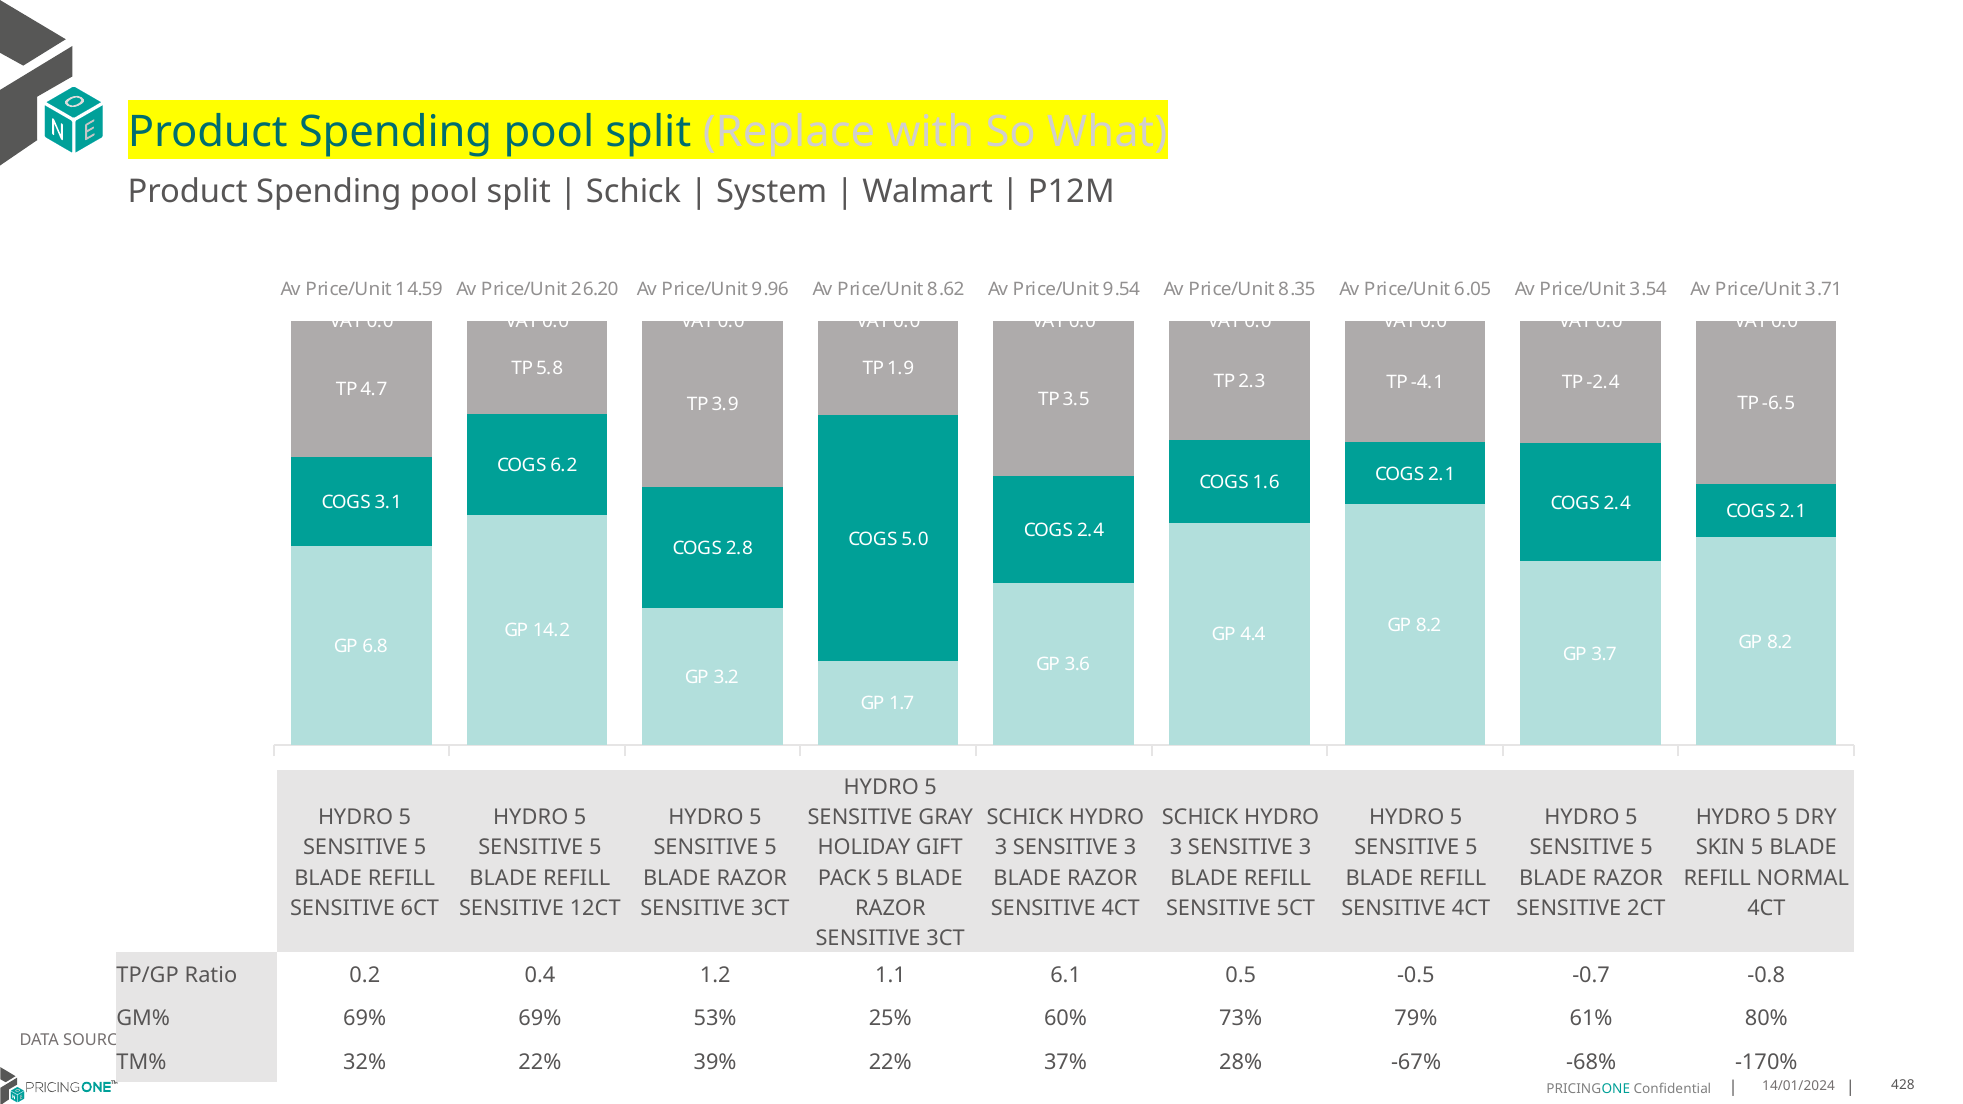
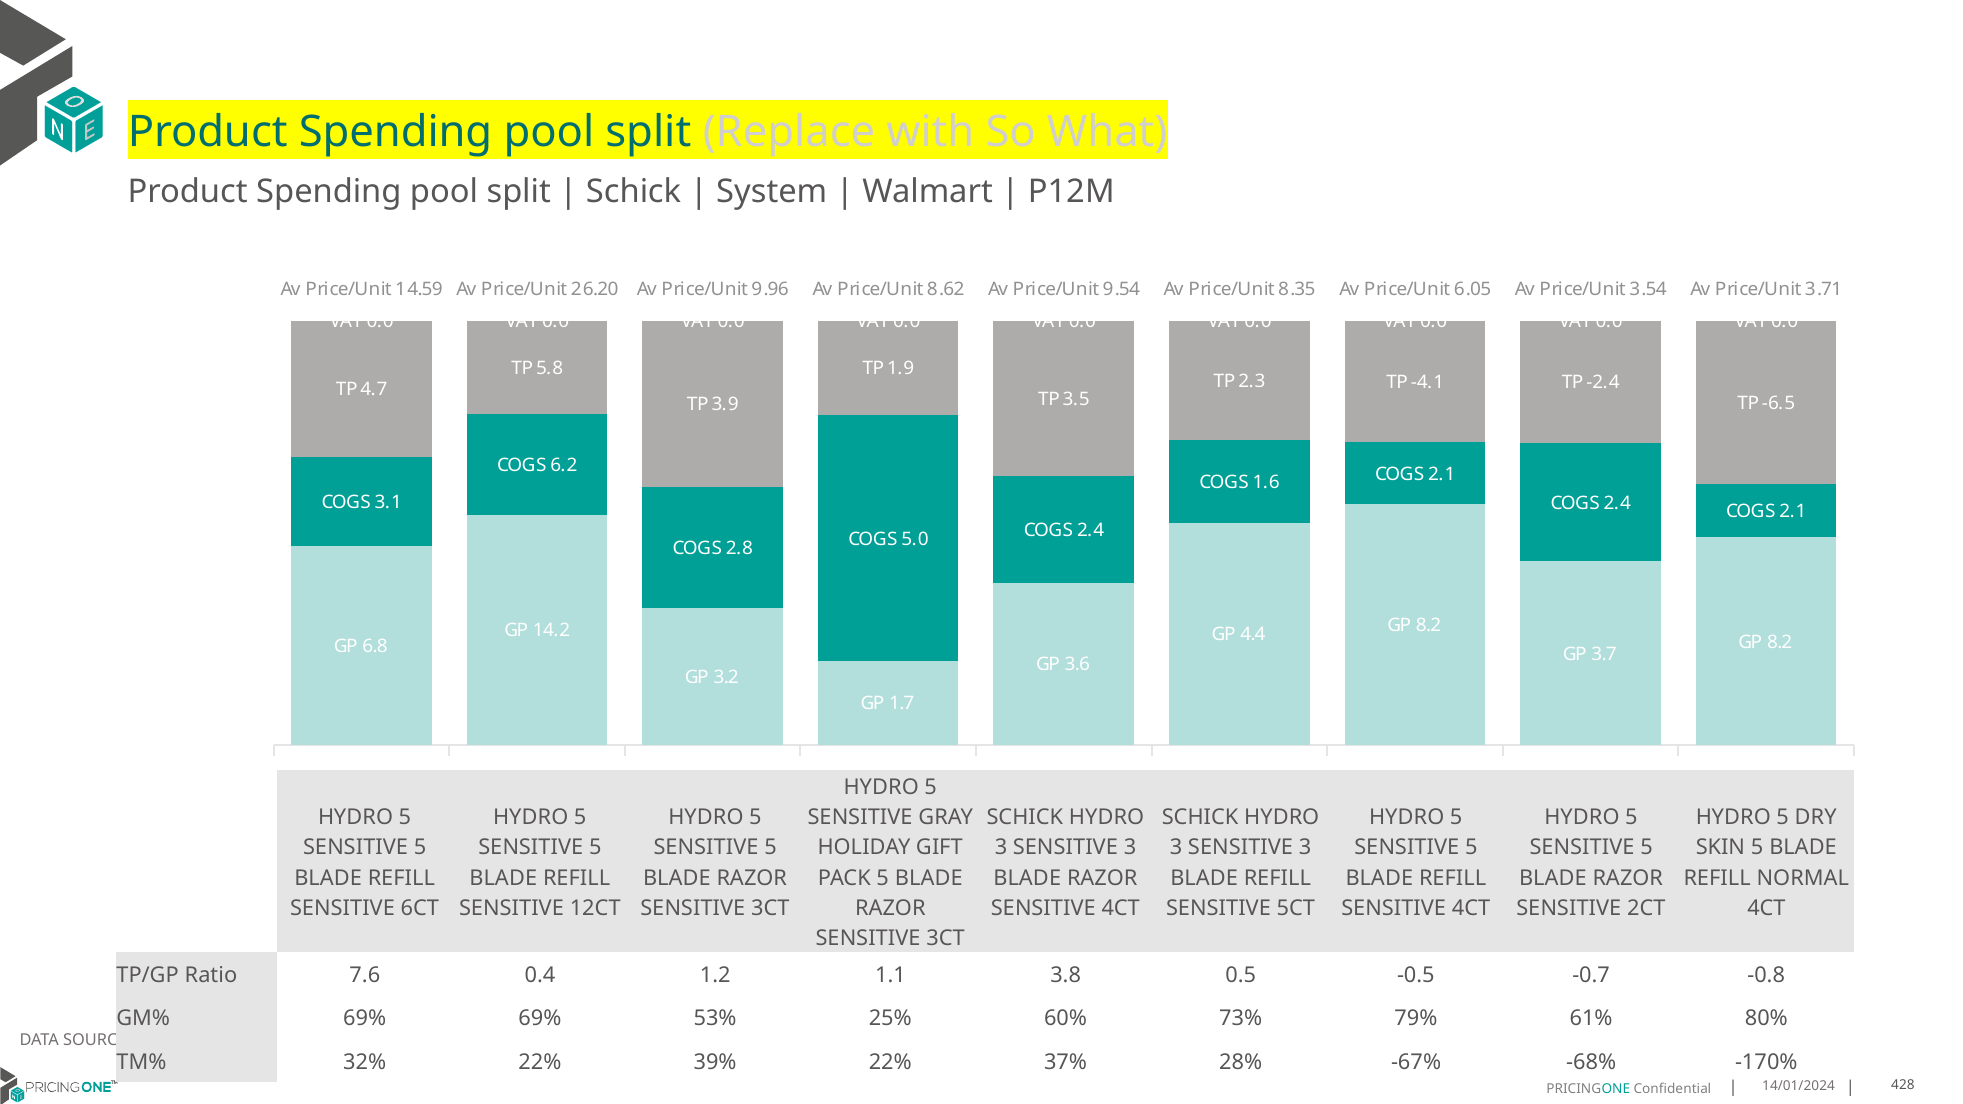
0.2: 0.2 -> 7.6
6.1: 6.1 -> 3.8
